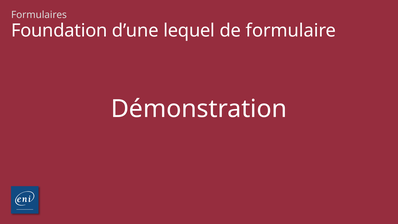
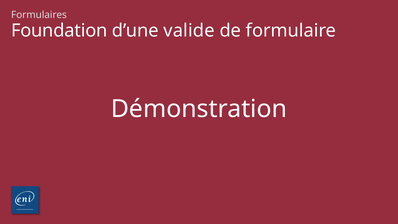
lequel: lequel -> valide
